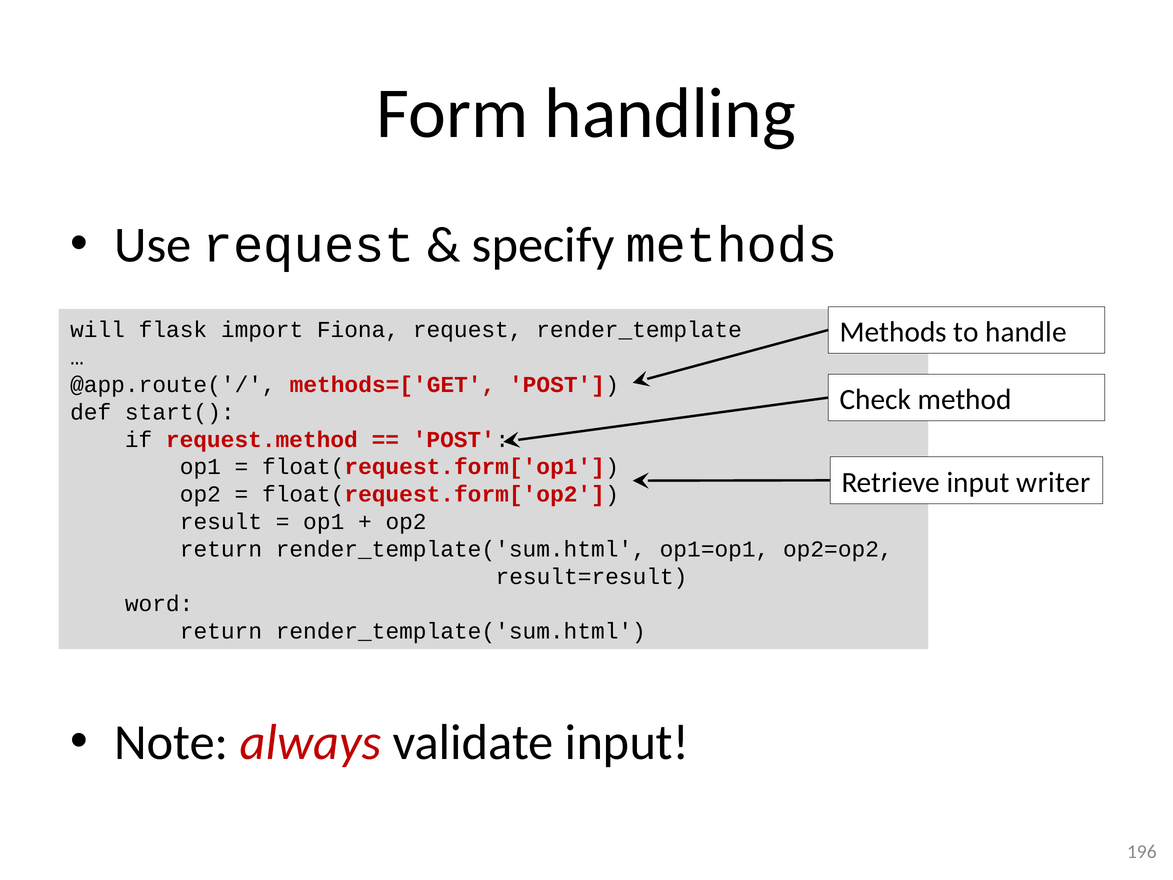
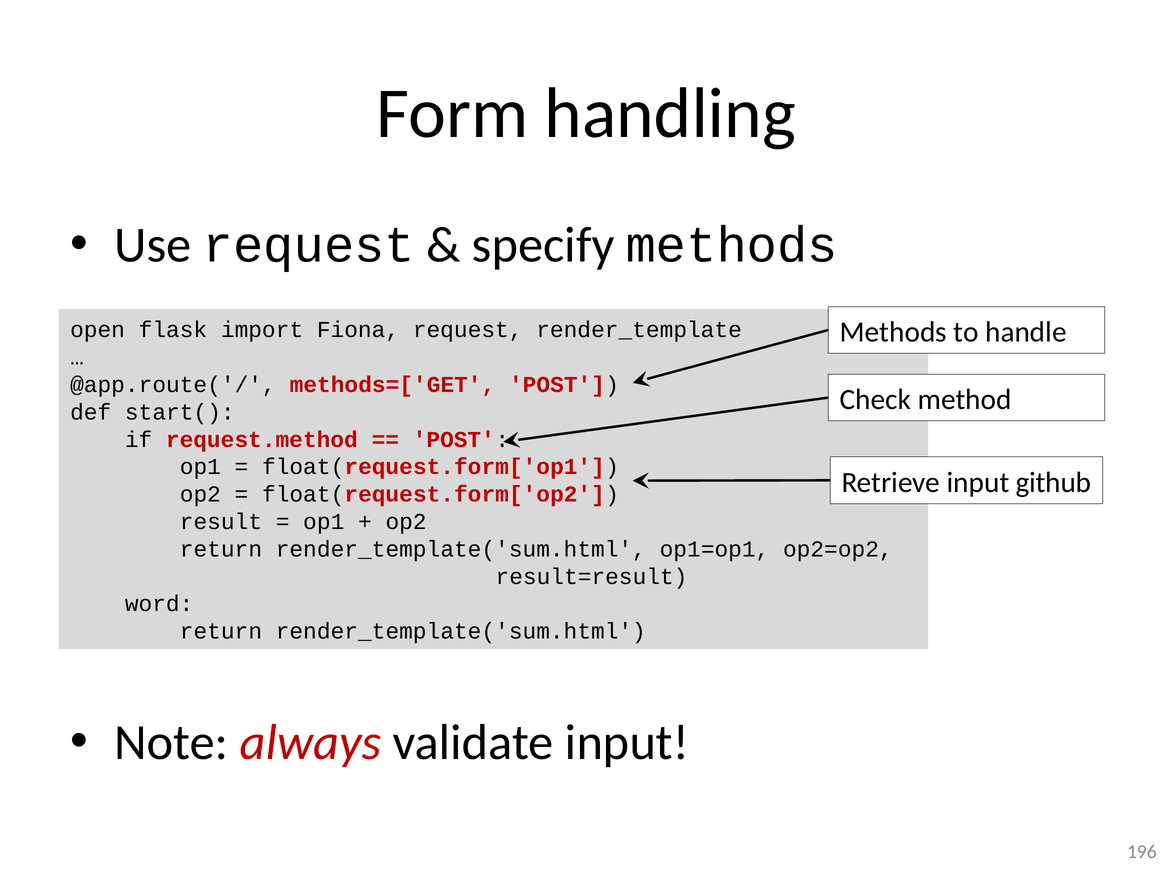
will: will -> open
writer: writer -> github
